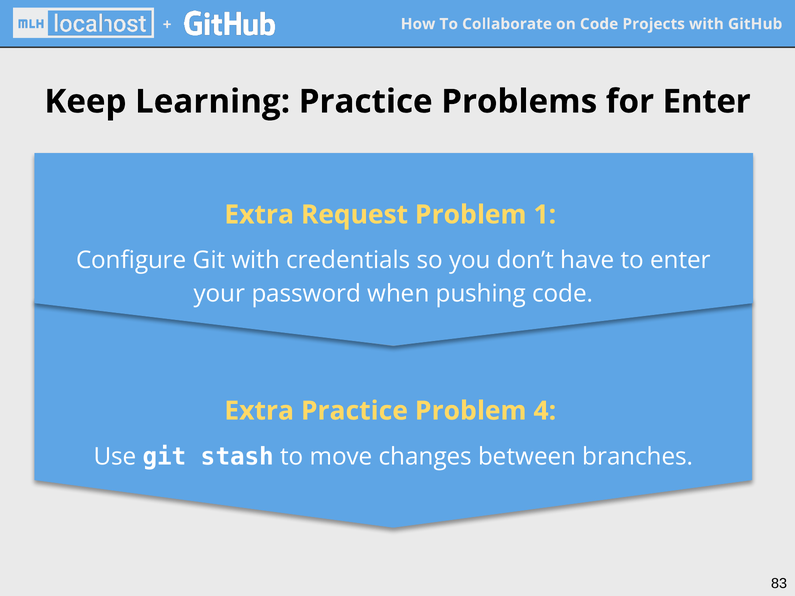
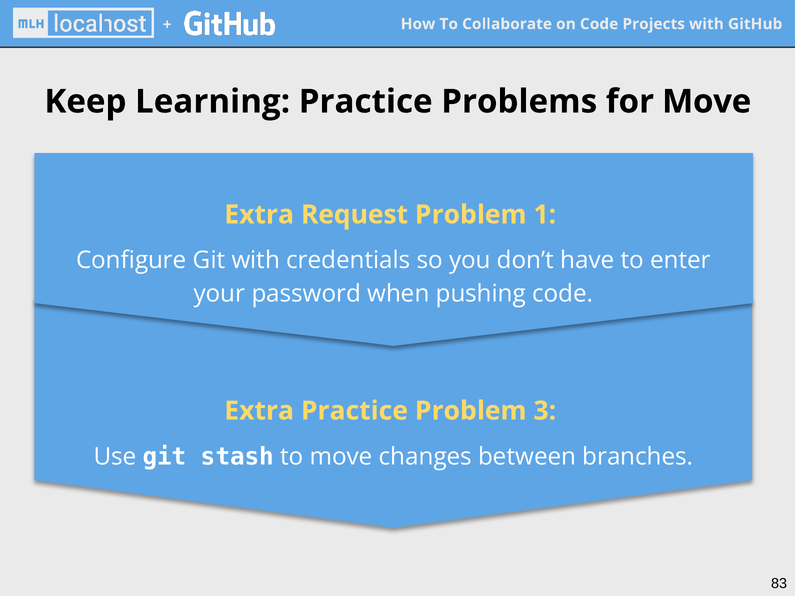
for Enter: Enter -> Move
4: 4 -> 3
